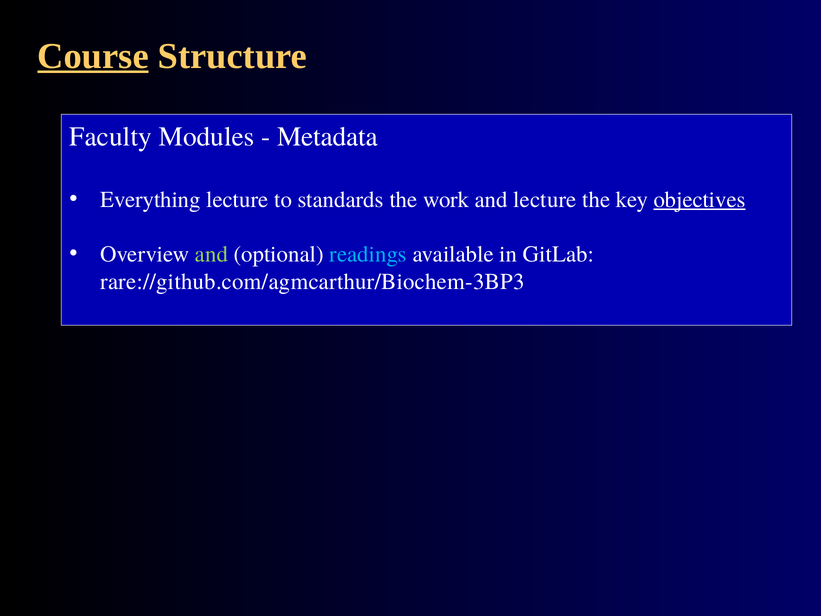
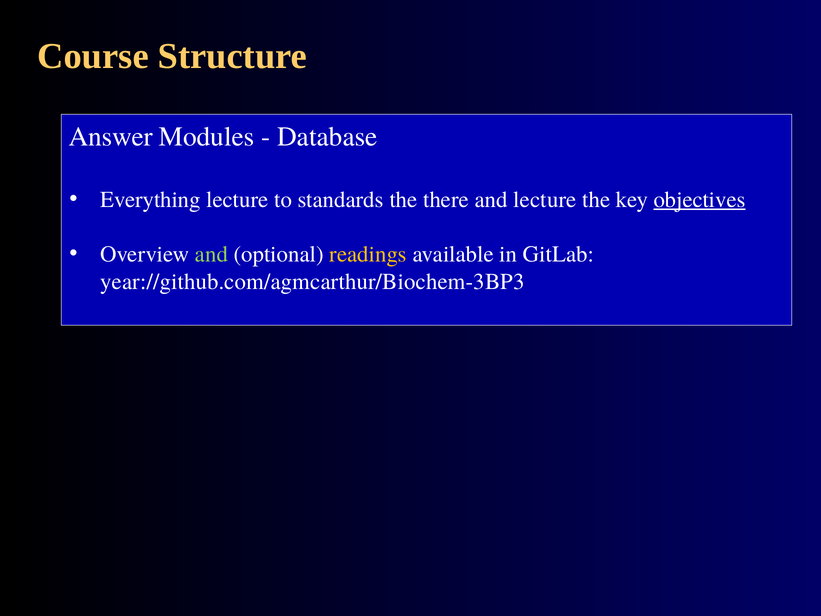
Course underline: present -> none
Faculty: Faculty -> Answer
Metadata: Metadata -> Database
work: work -> there
readings colour: light blue -> yellow
rare://github.com/agmcarthur/Biochem-3BP3: rare://github.com/agmcarthur/Biochem-3BP3 -> year://github.com/agmcarthur/Biochem-3BP3
